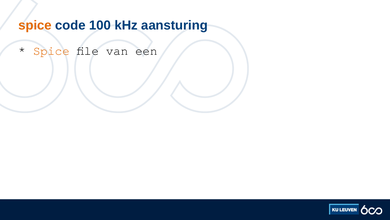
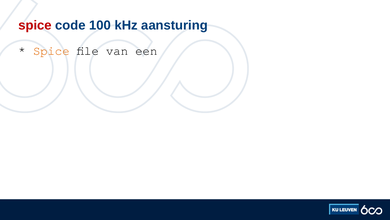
spice at (35, 25) colour: orange -> red
